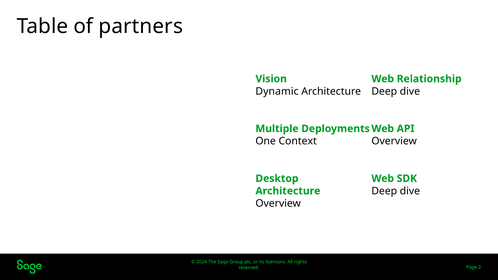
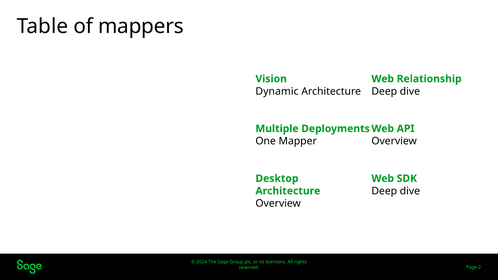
partners: partners -> mappers
Context: Context -> Mapper
